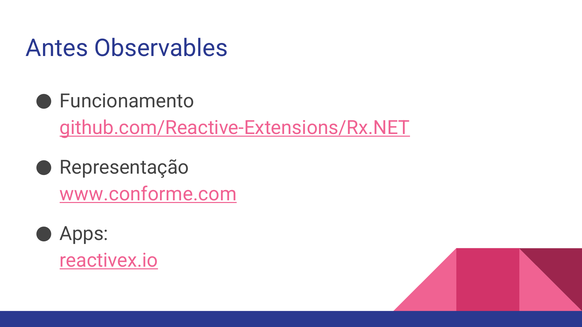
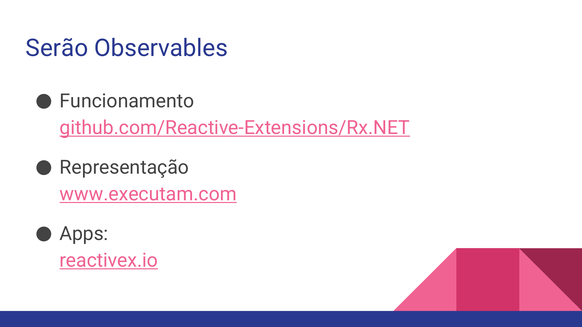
Antes: Antes -> Serão
www.conforme.com: www.conforme.com -> www.executam.com
